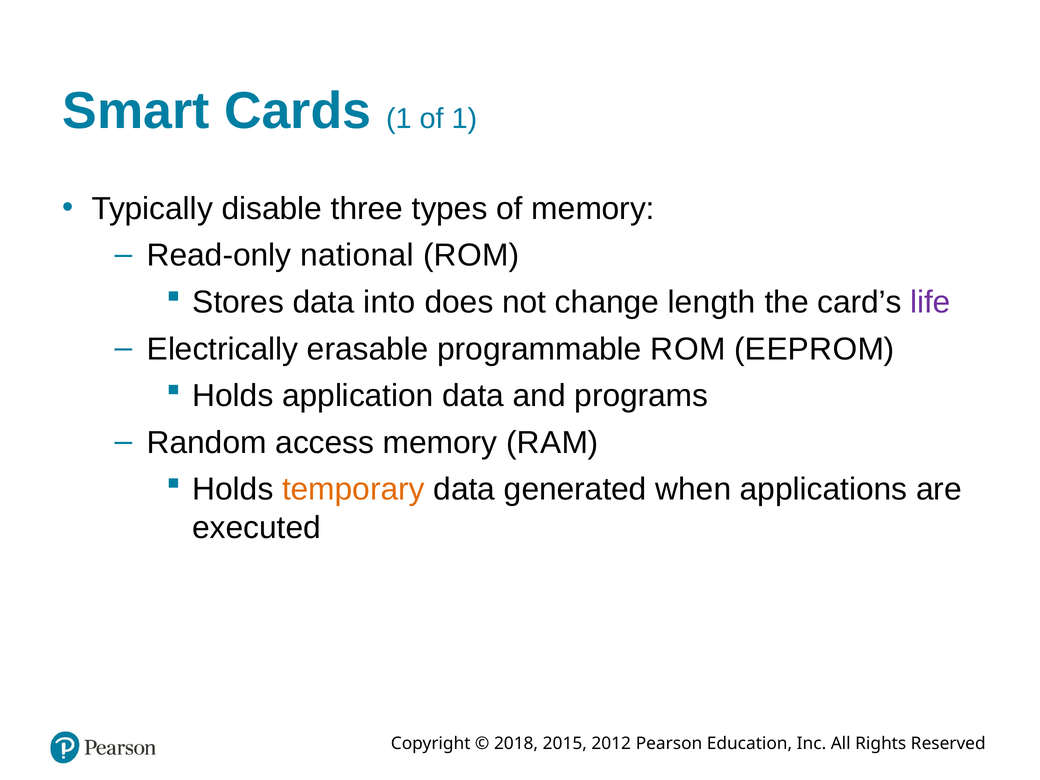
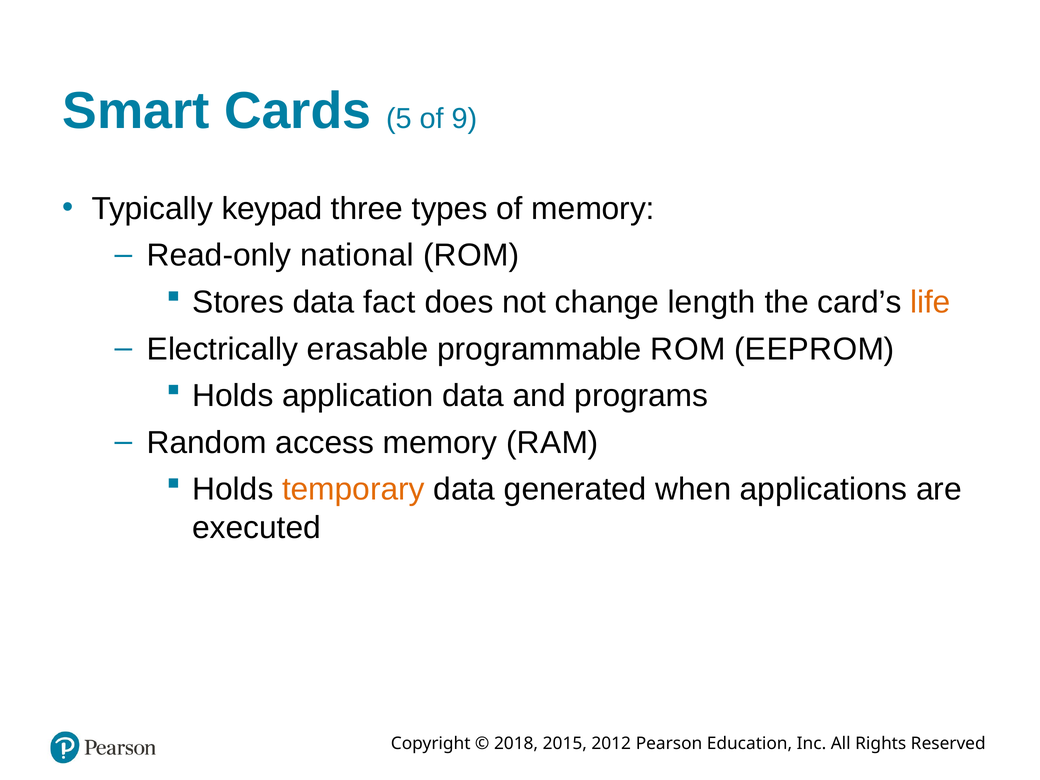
Cards 1: 1 -> 5
of 1: 1 -> 9
disable: disable -> keypad
into: into -> fact
life colour: purple -> orange
